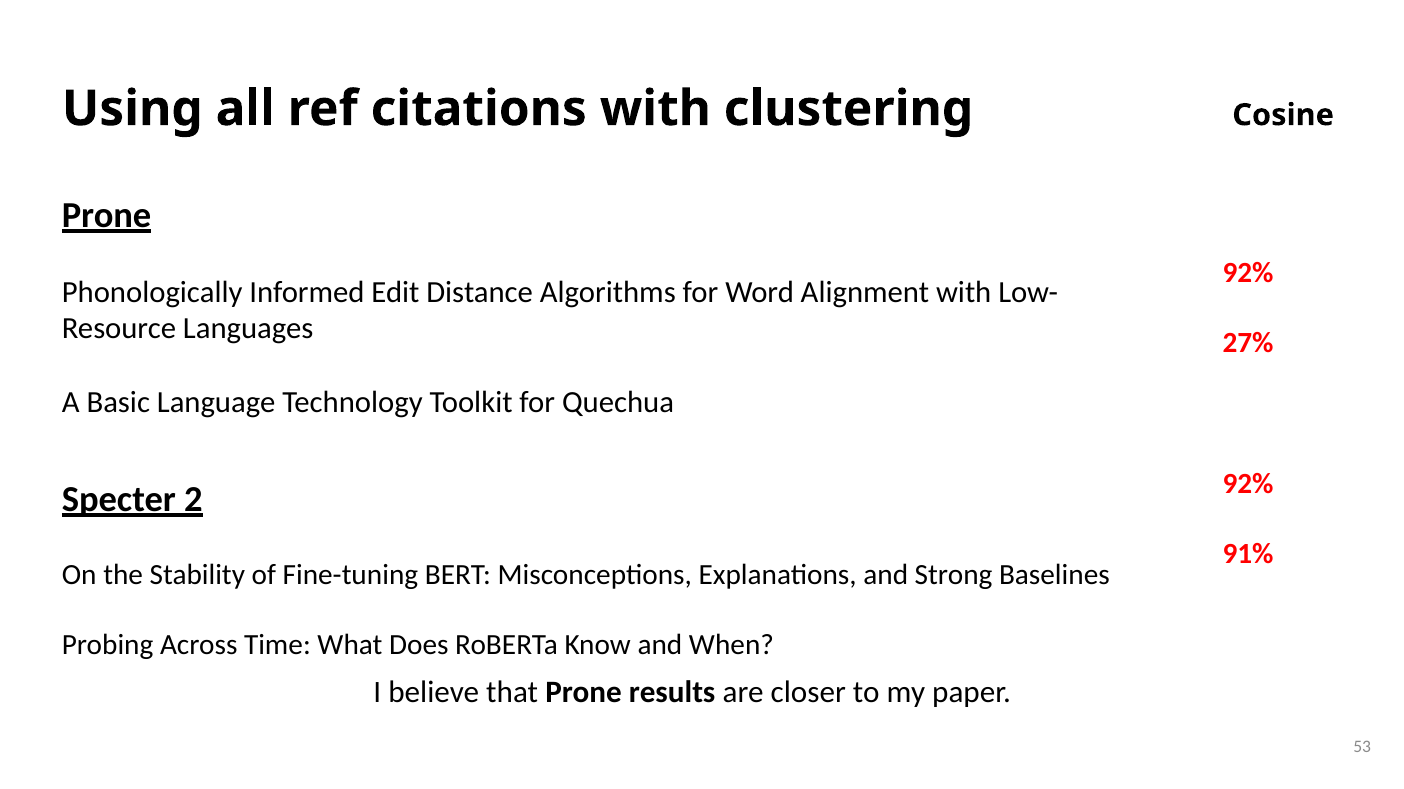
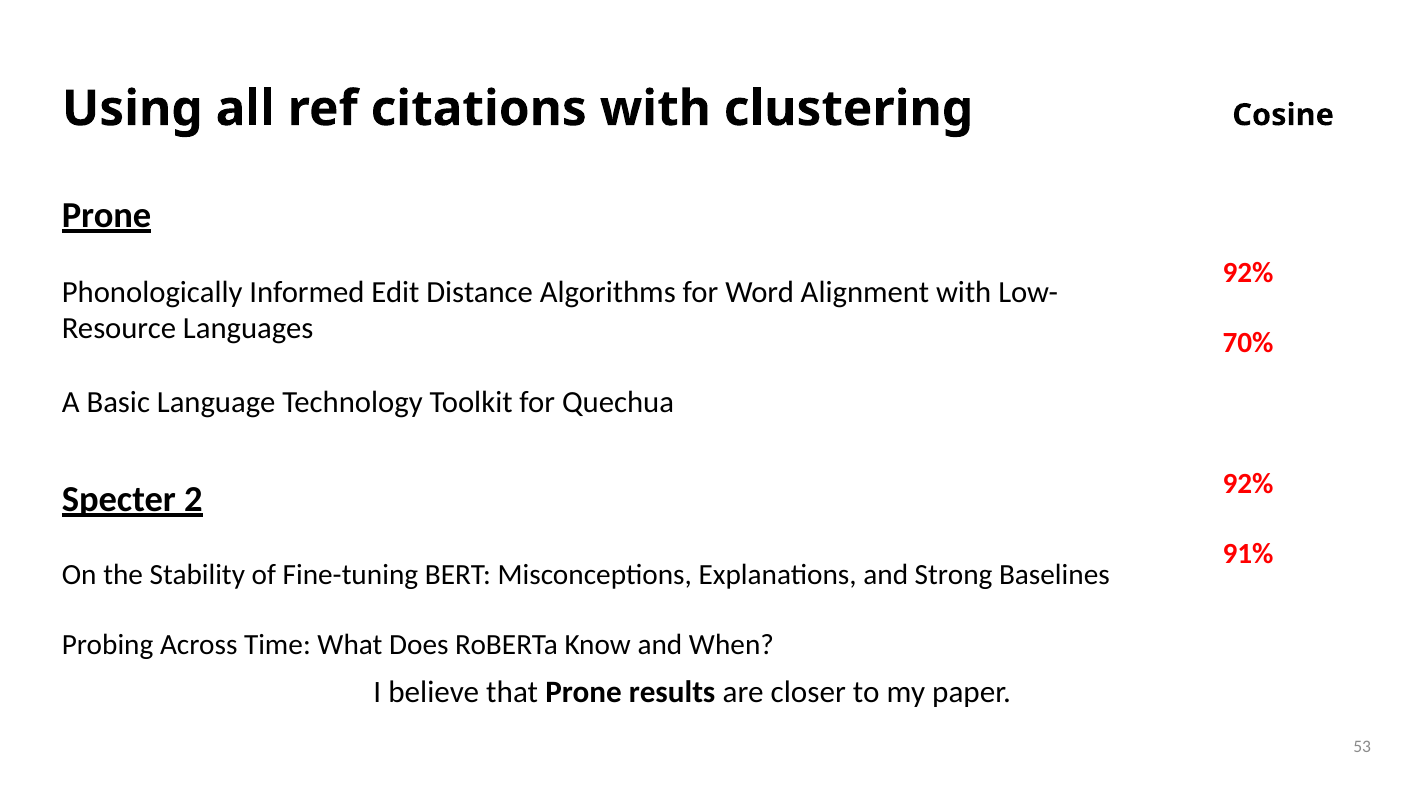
27%: 27% -> 70%
